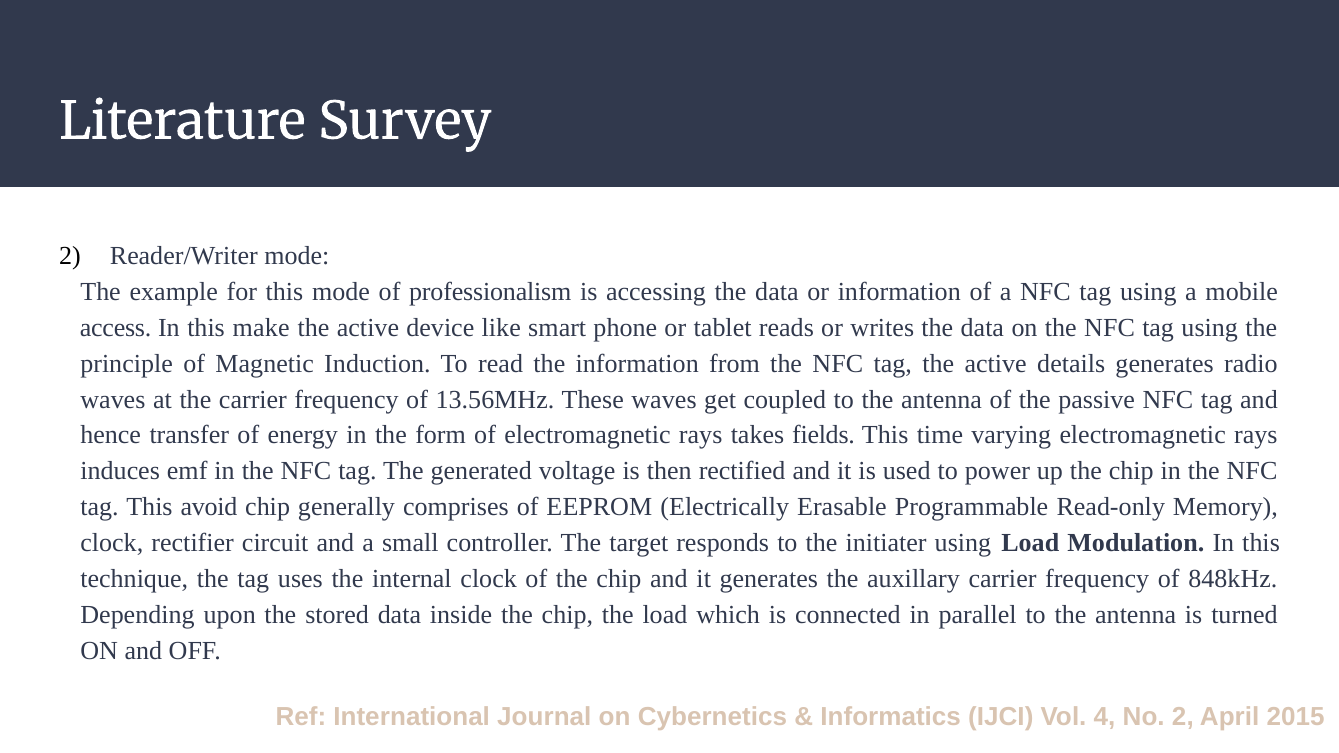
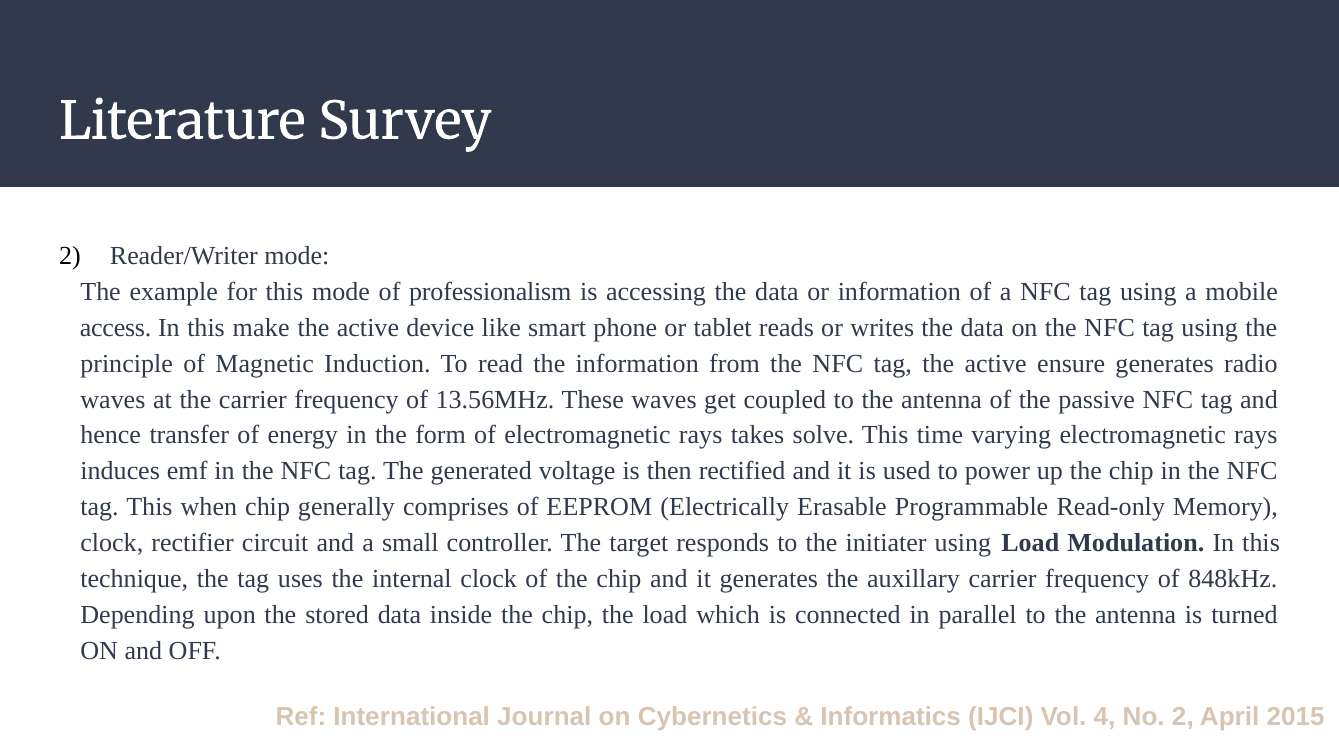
details: details -> ensure
fields: fields -> solve
avoid: avoid -> when
